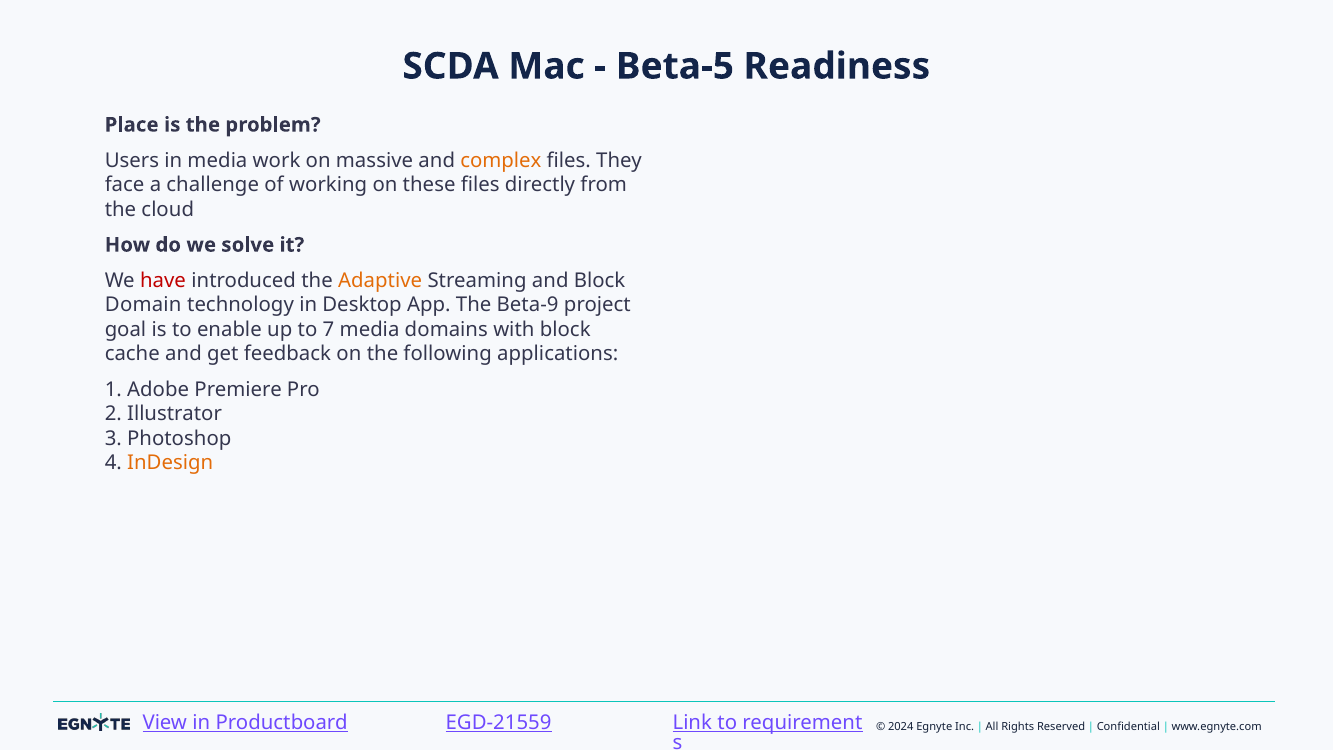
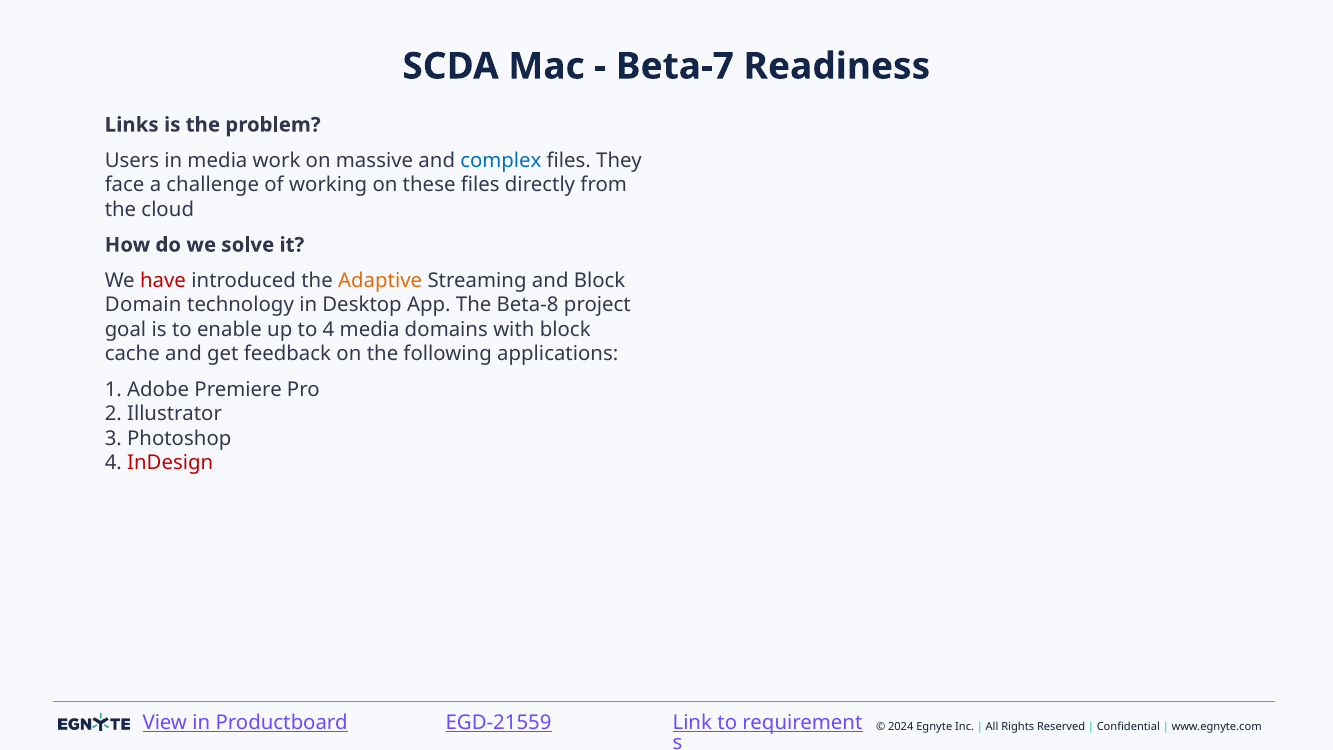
Beta-5: Beta-5 -> Beta-7
Place: Place -> Links
complex colour: orange -> blue
Beta-9: Beta-9 -> Beta-8
to 7: 7 -> 4
InDesign colour: orange -> red
